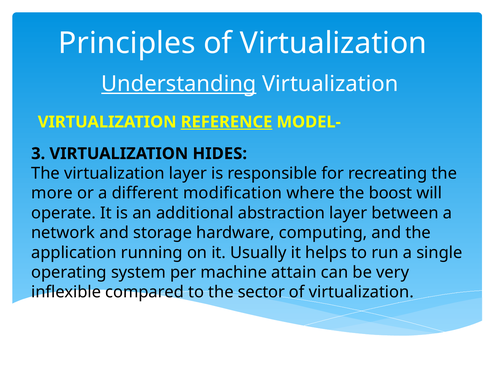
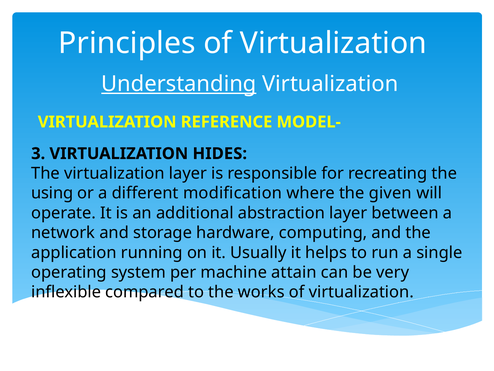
REFERENCE underline: present -> none
more: more -> using
boost: boost -> given
sector: sector -> works
